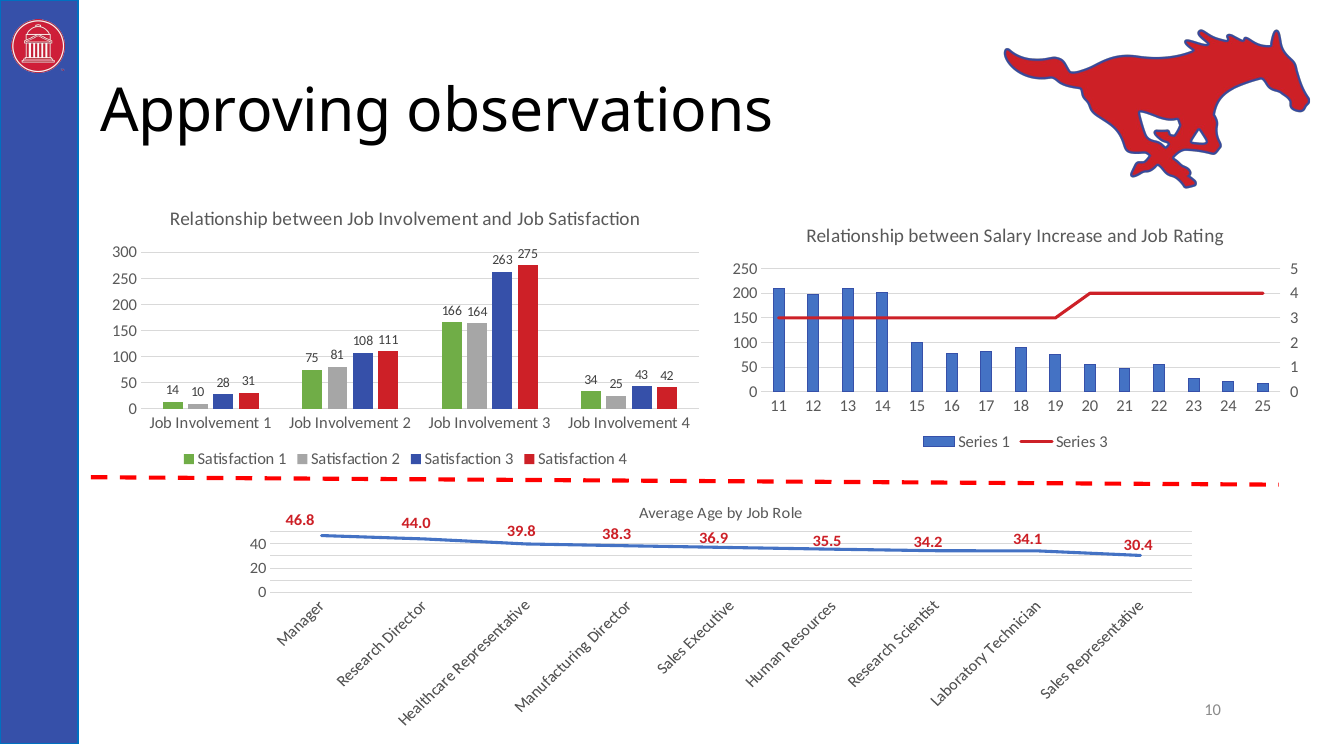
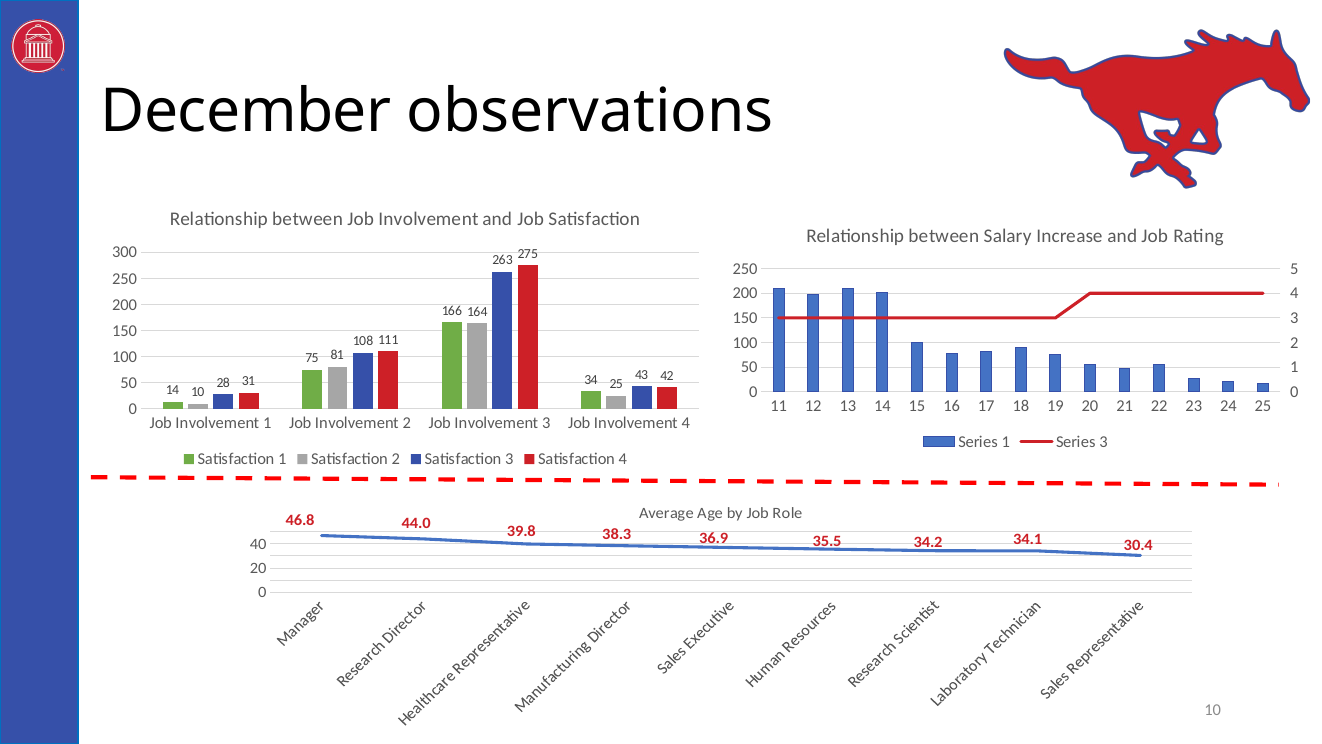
Approving: Approving -> December
